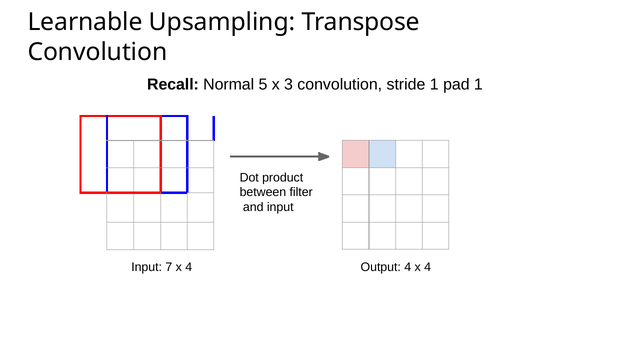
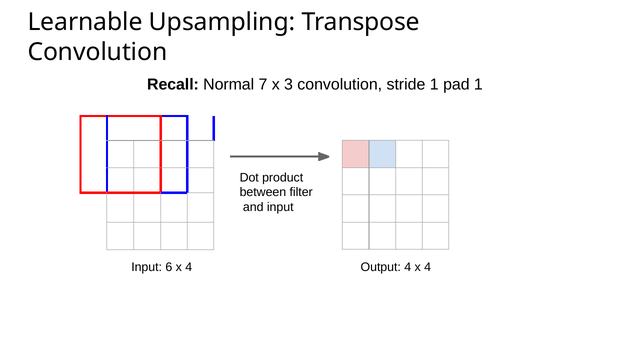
5: 5 -> 7
7: 7 -> 6
